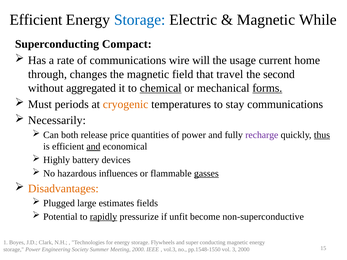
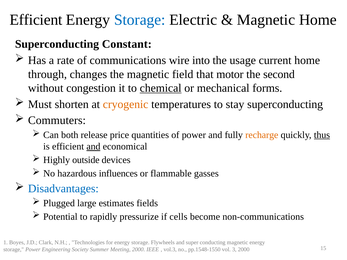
Magnetic While: While -> Home
Compact: Compact -> Constant
will: will -> into
travel: travel -> motor
aggregated: aggregated -> congestion
forms underline: present -> none
periods: periods -> shorten
stay communications: communications -> superconducting
Necessarily: Necessarily -> Commuters
recharge colour: purple -> orange
battery: battery -> outside
gasses underline: present -> none
Disadvantages colour: orange -> blue
rapidly underline: present -> none
unfit: unfit -> cells
non-superconductive: non-superconductive -> non-communications
